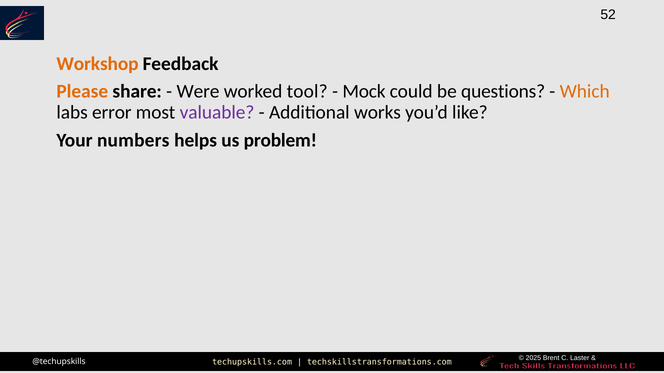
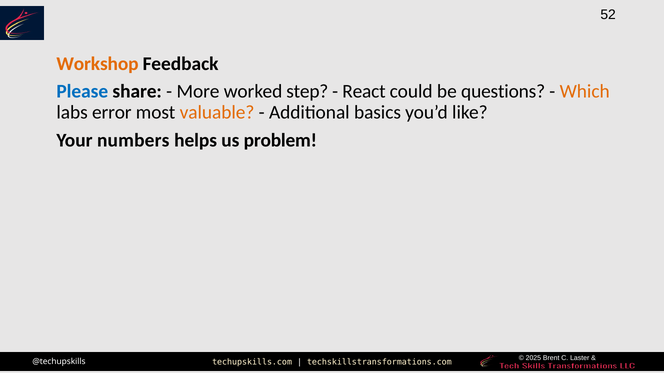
Please colour: orange -> blue
Were: Were -> More
tool: tool -> step
Mock: Mock -> React
valuable colour: purple -> orange
works: works -> basics
